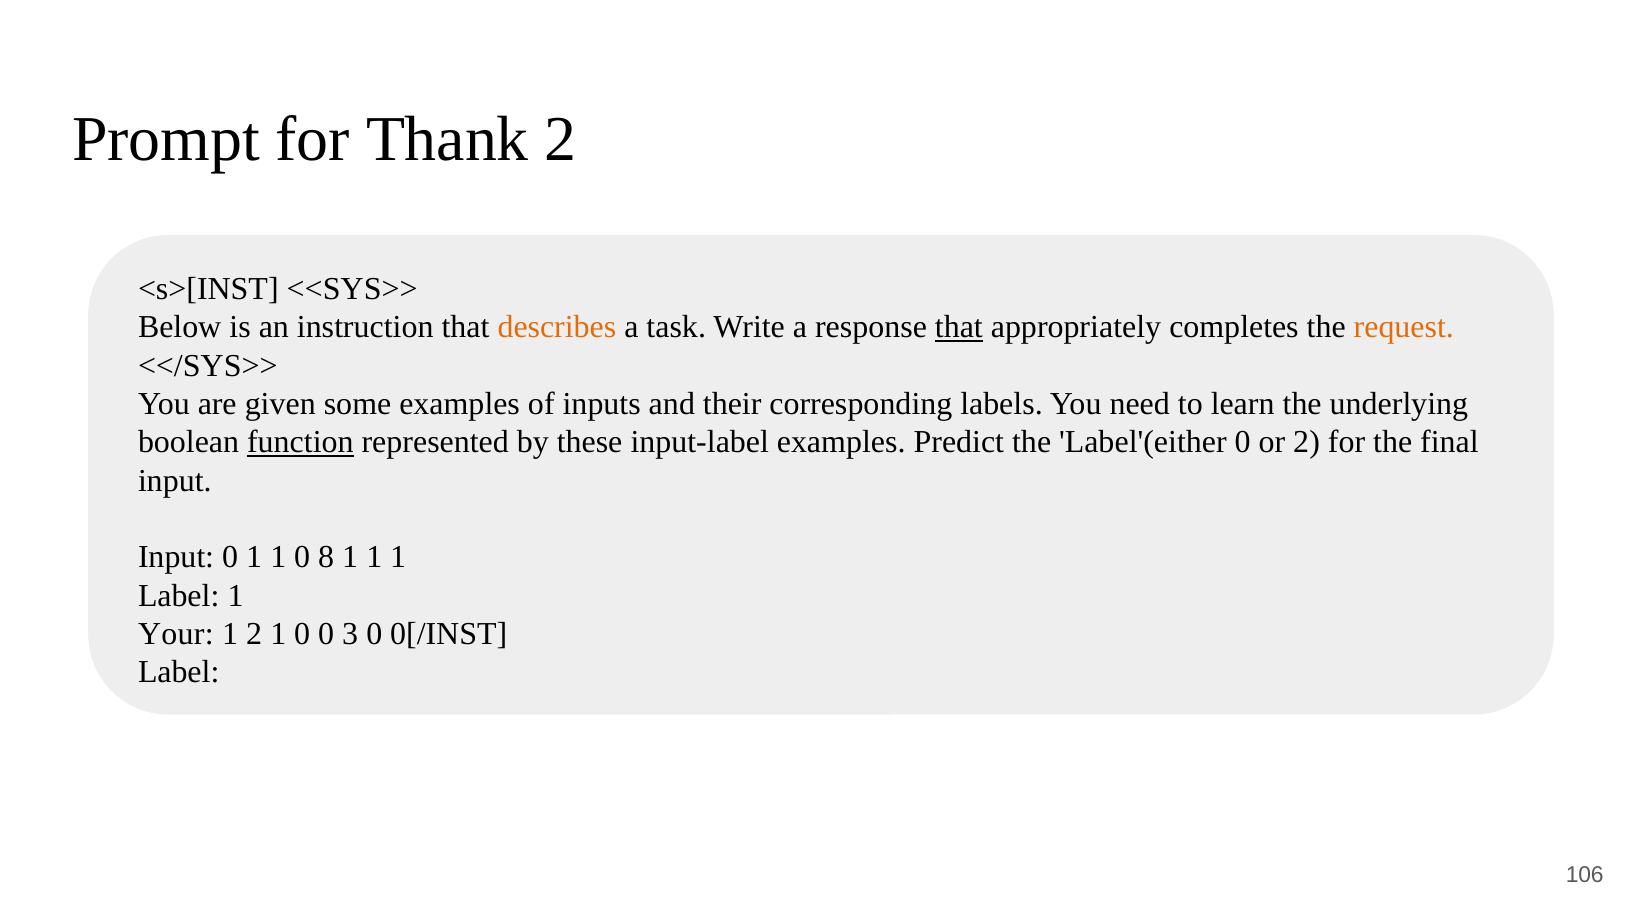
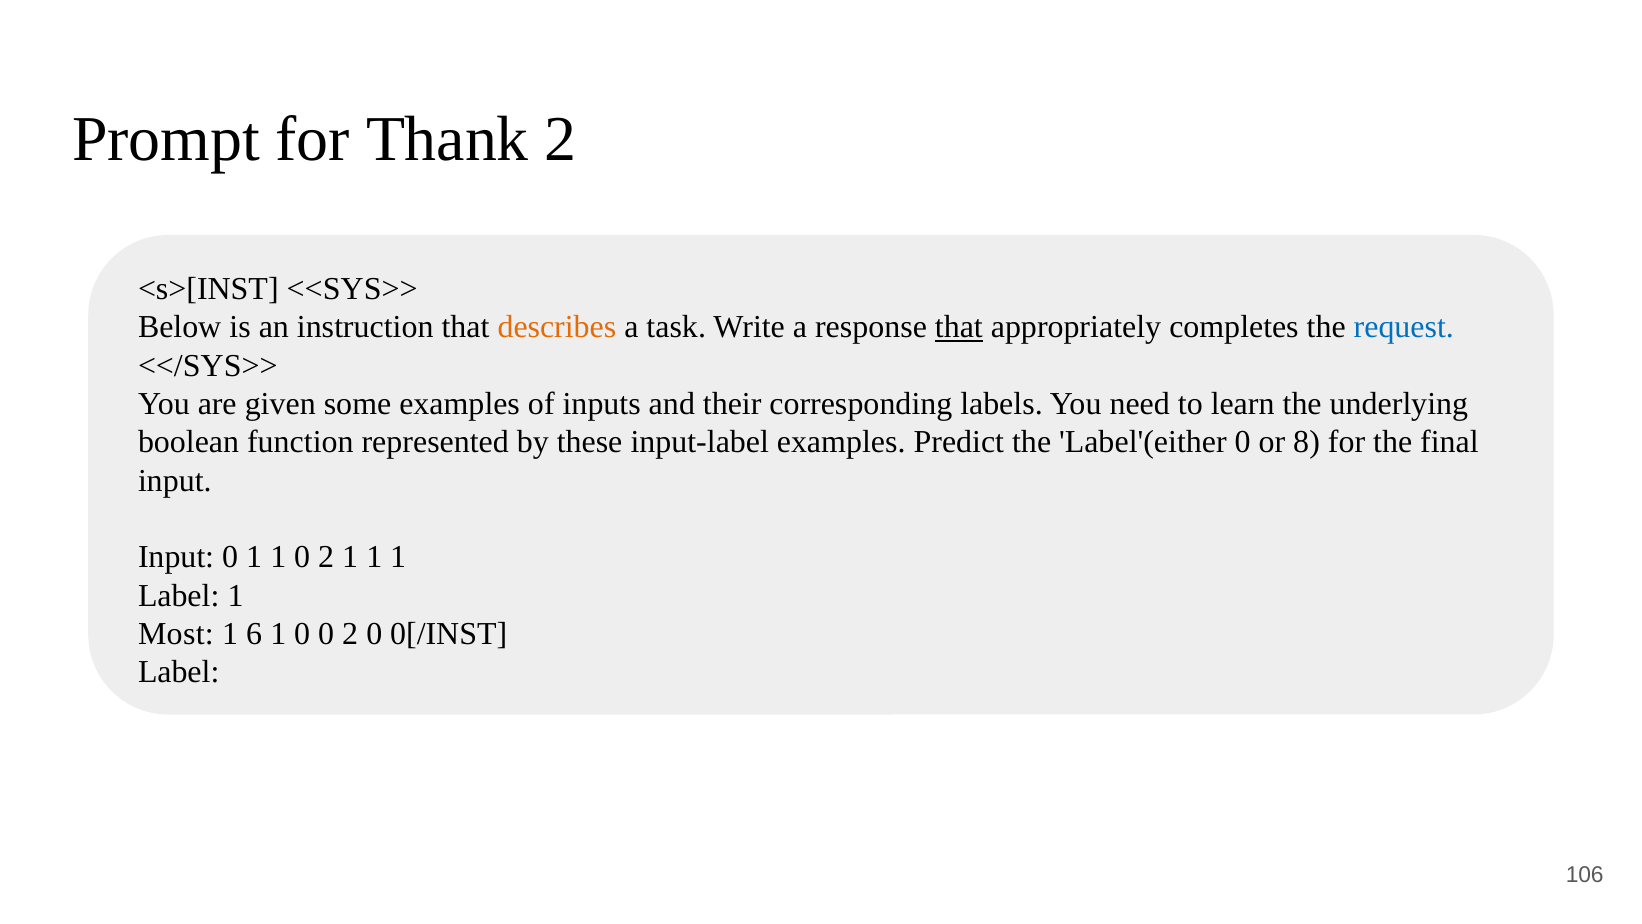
request colour: orange -> blue
function underline: present -> none
or 2: 2 -> 8
1 0 8: 8 -> 2
Your: Your -> Most
1 2: 2 -> 6
0 0 3: 3 -> 2
